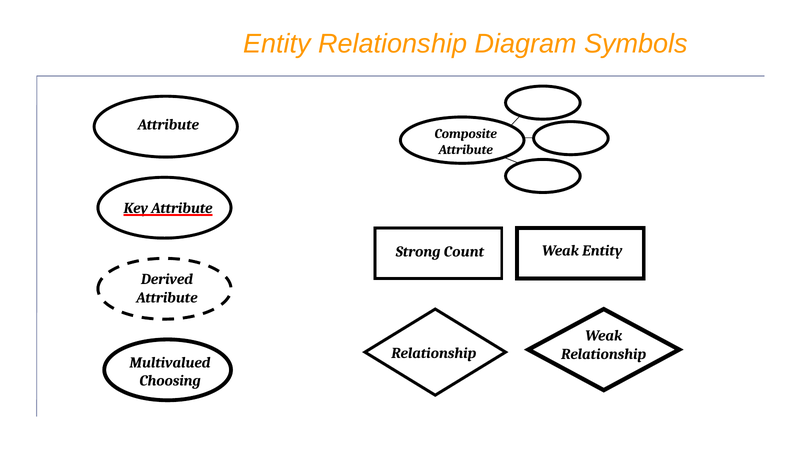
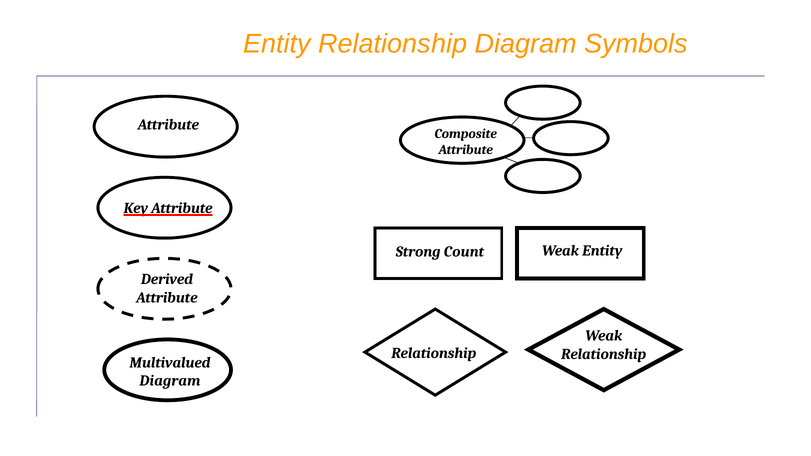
Choosing at (170, 381): Choosing -> Diagram
